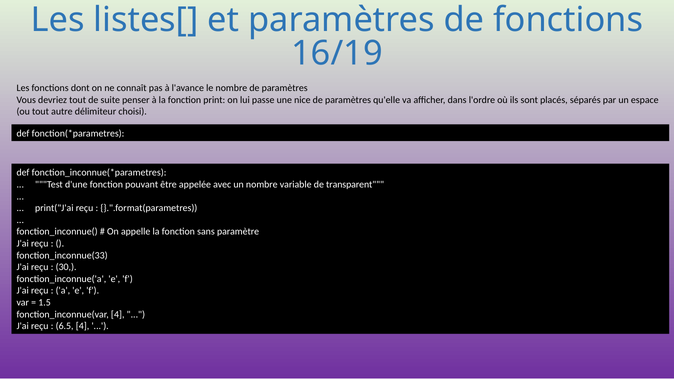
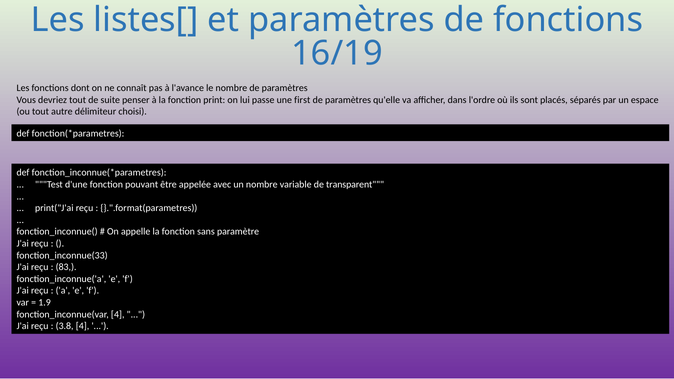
nice: nice -> first
30: 30 -> 83
1.5: 1.5 -> 1.9
6.5: 6.5 -> 3.8
